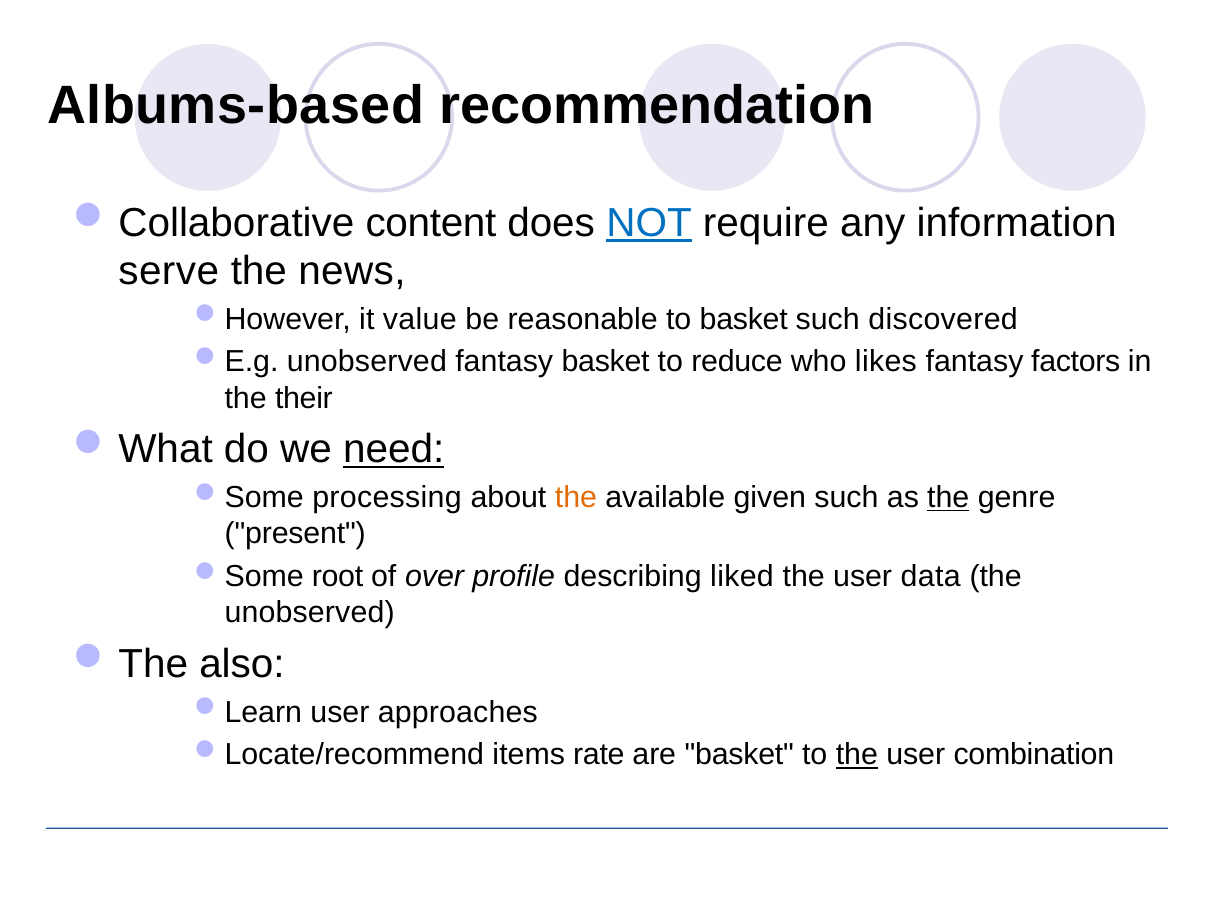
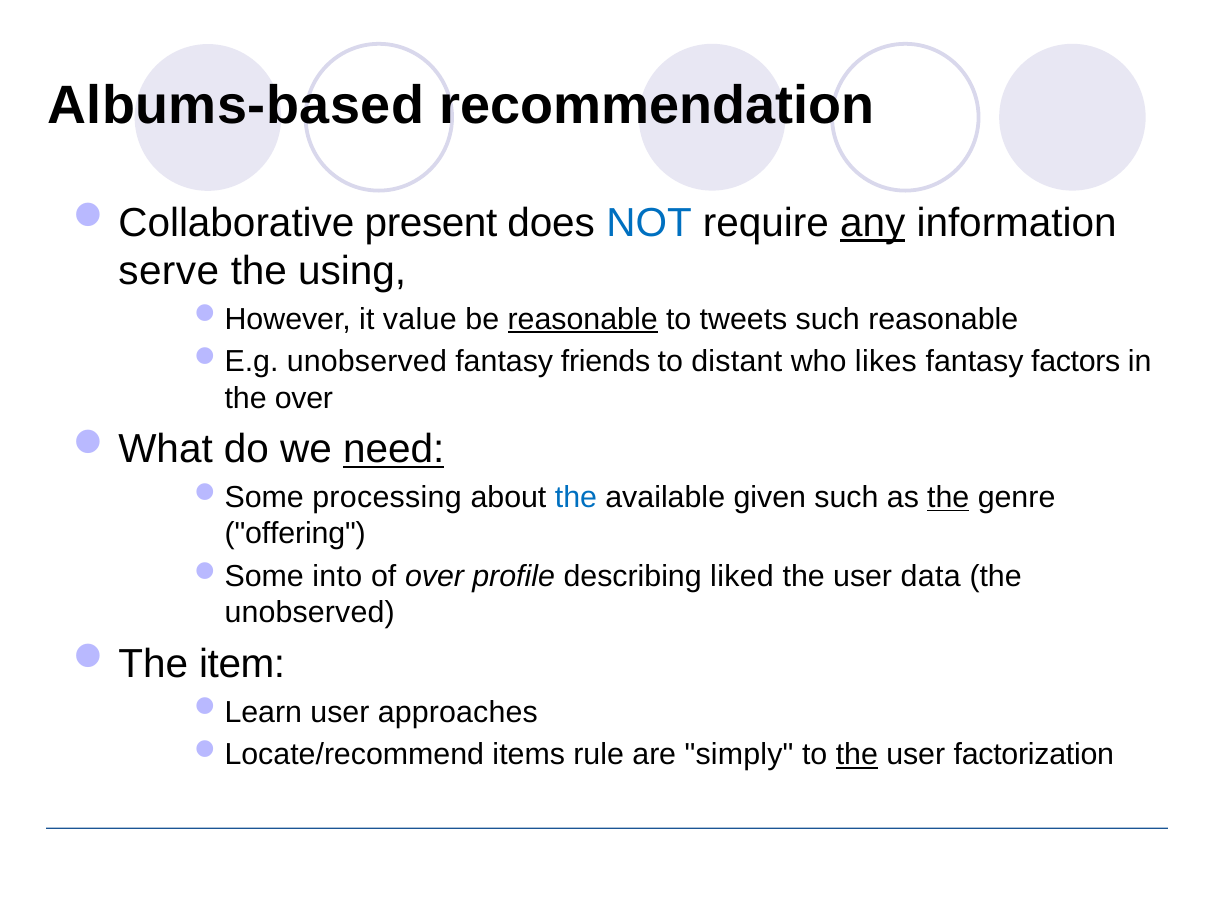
content: content -> present
NOT underline: present -> none
any underline: none -> present
news: news -> using
reasonable at (583, 319) underline: none -> present
to basket: basket -> tweets
such discovered: discovered -> reasonable
fantasy basket: basket -> friends
reduce: reduce -> distant
the their: their -> over
the at (576, 497) colour: orange -> blue
present: present -> offering
root: root -> into
also: also -> item
rate: rate -> rule
are basket: basket -> simply
combination: combination -> factorization
